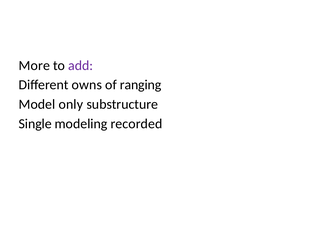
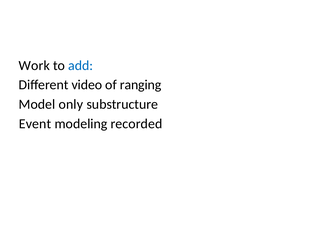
More: More -> Work
add colour: purple -> blue
owns: owns -> video
Single: Single -> Event
